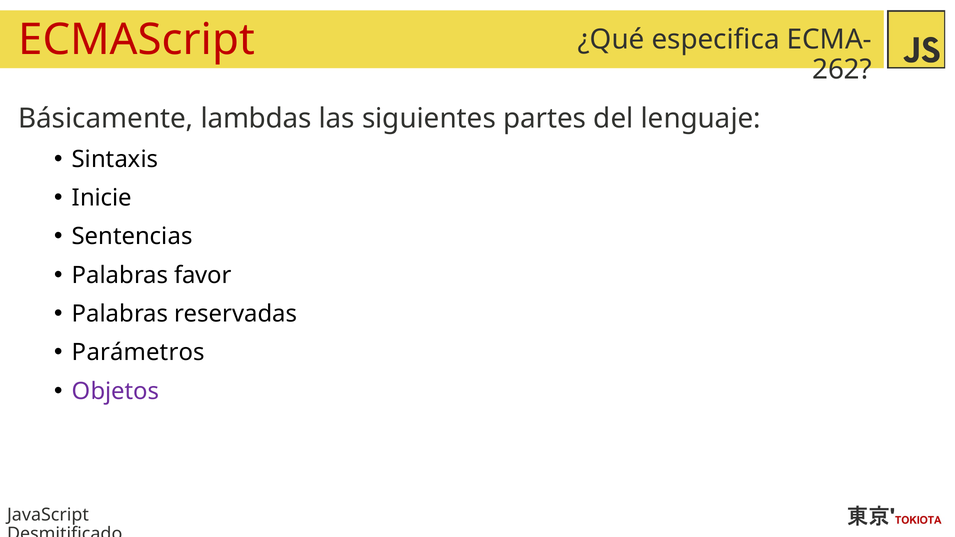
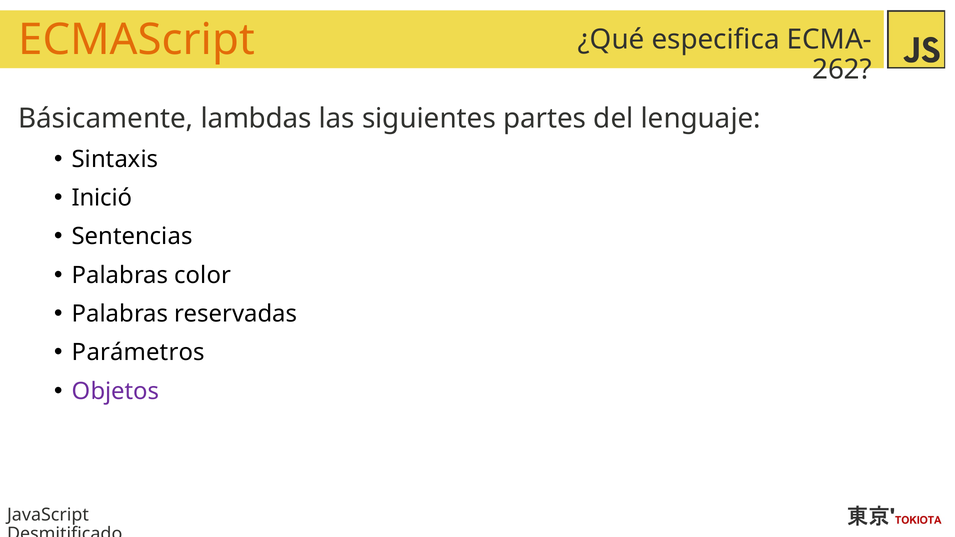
ECMAScript colour: red -> orange
Inicie: Inicie -> Inició
favor: favor -> color
